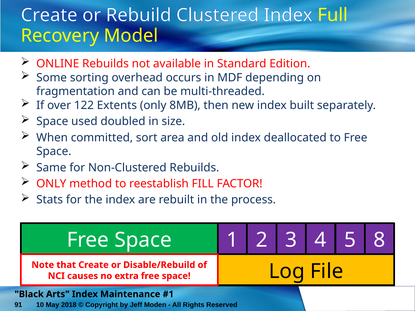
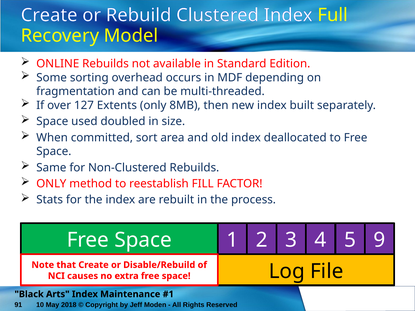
122: 122 -> 127
8: 8 -> 9
